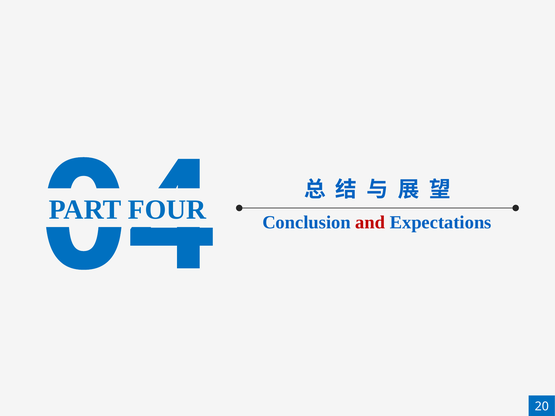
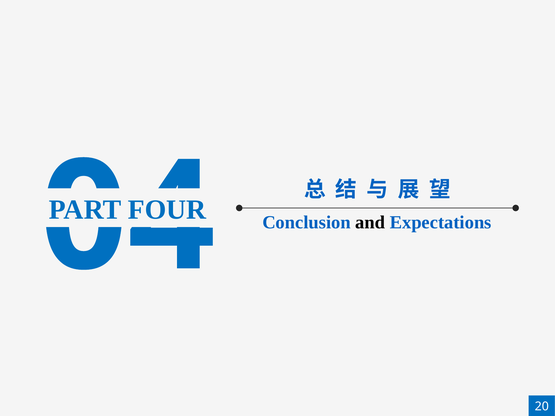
and colour: red -> black
